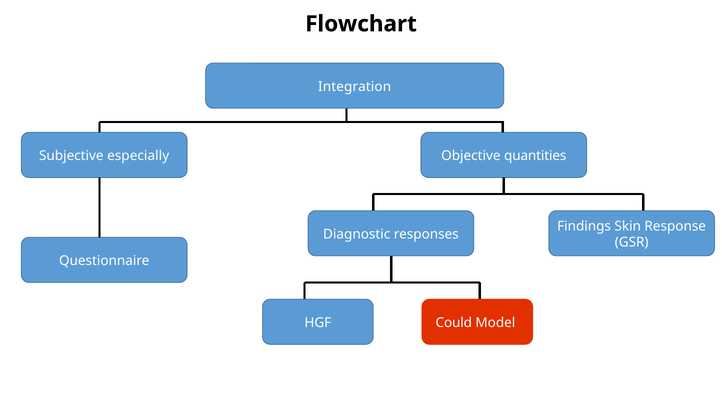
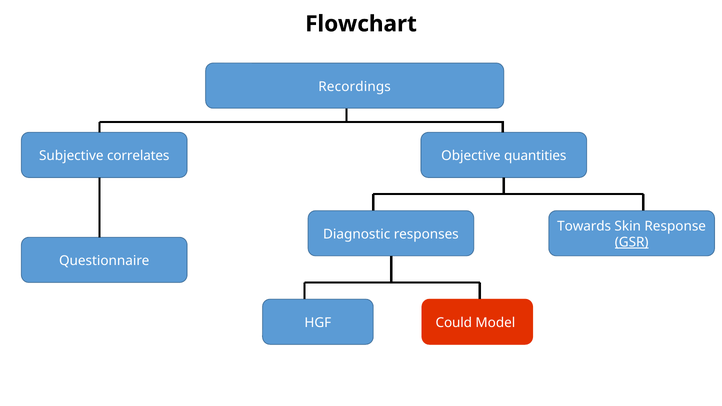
Integration: Integration -> Recordings
especially: especially -> correlates
Findings: Findings -> Towards
GSR underline: none -> present
